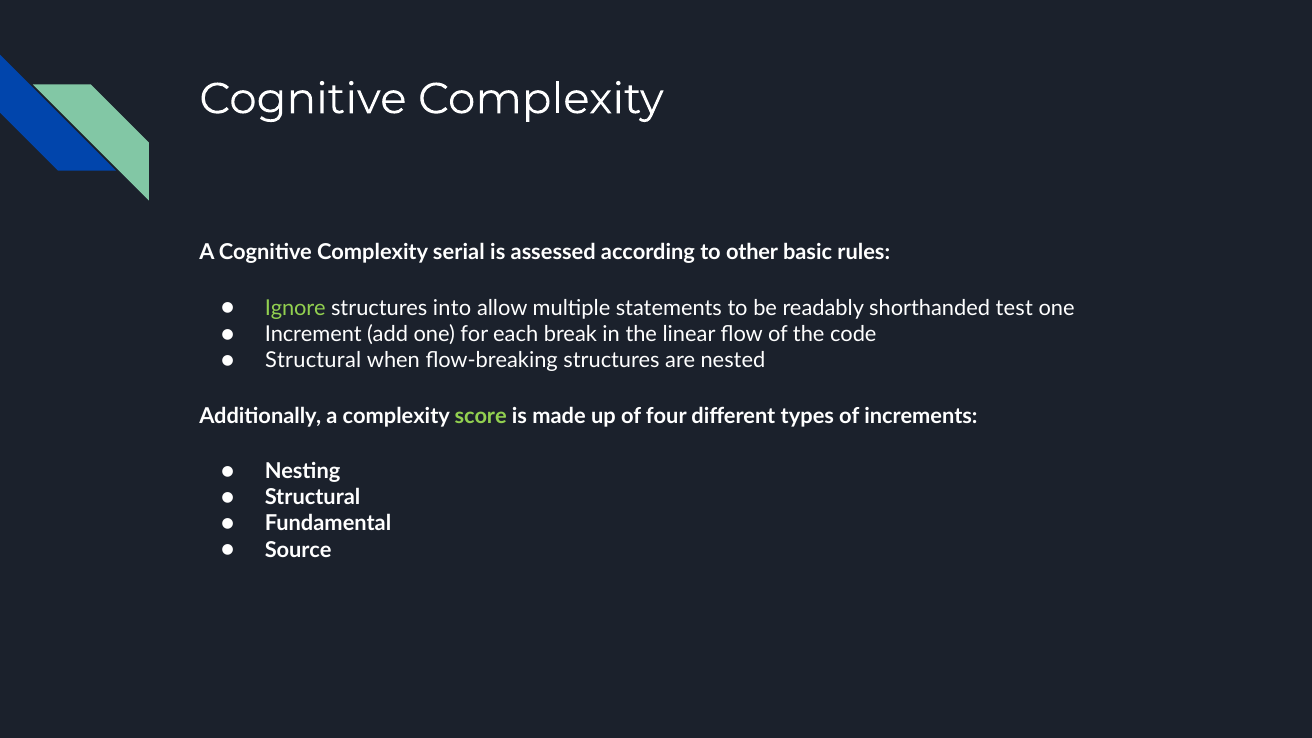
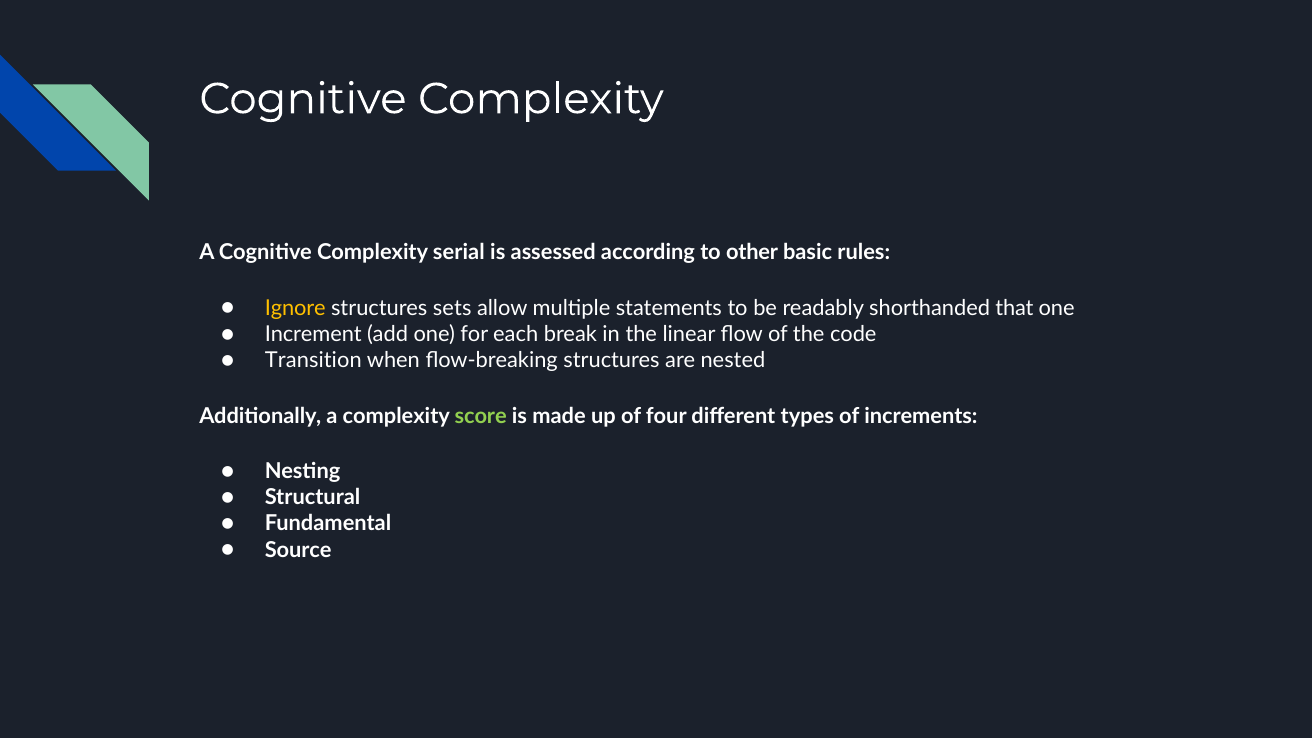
Ignore colour: light green -> yellow
into: into -> sets
test: test -> that
Structural at (313, 361): Structural -> Transition
